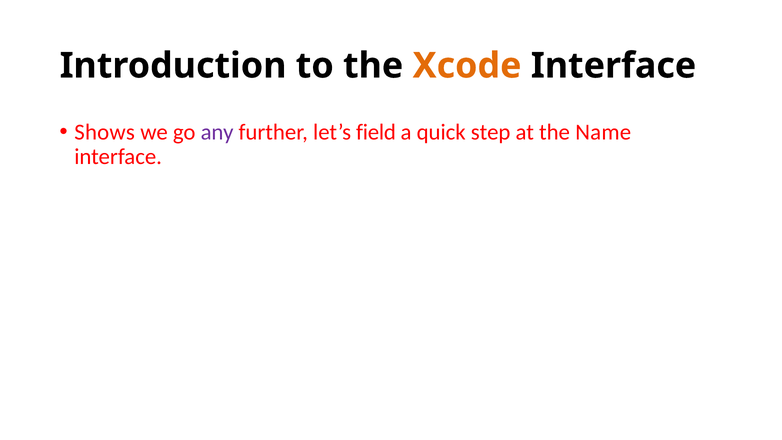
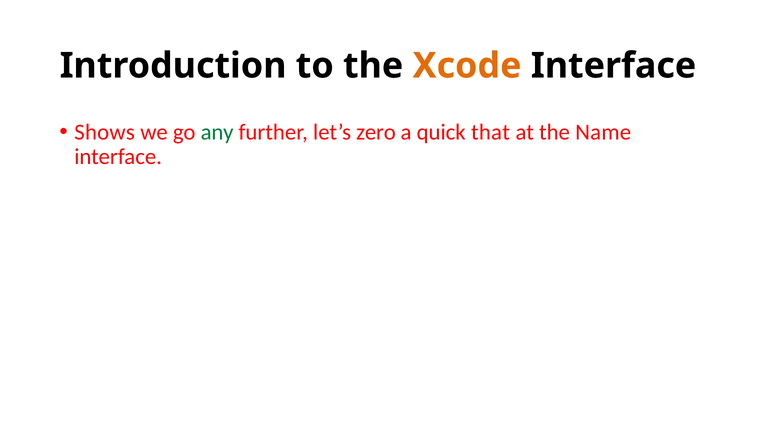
any colour: purple -> green
field: field -> zero
step: step -> that
